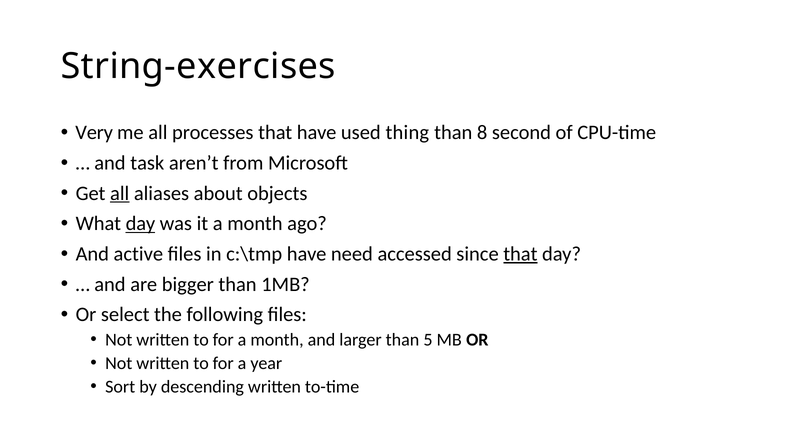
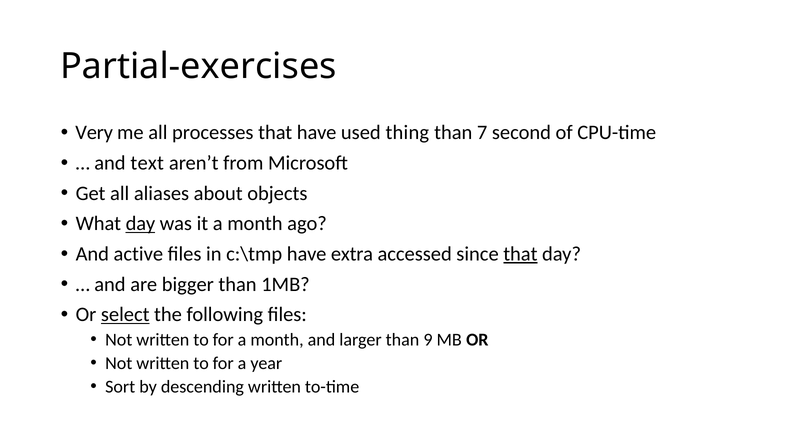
String-exercises: String-exercises -> Partial-exercises
8: 8 -> 7
task: task -> text
all at (120, 193) underline: present -> none
need: need -> extra
select underline: none -> present
5: 5 -> 9
